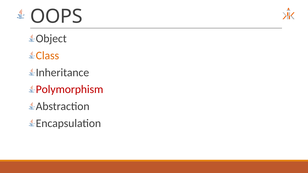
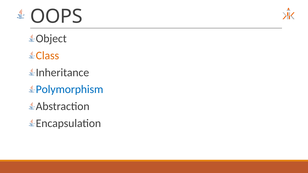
Polymorphism colour: red -> blue
